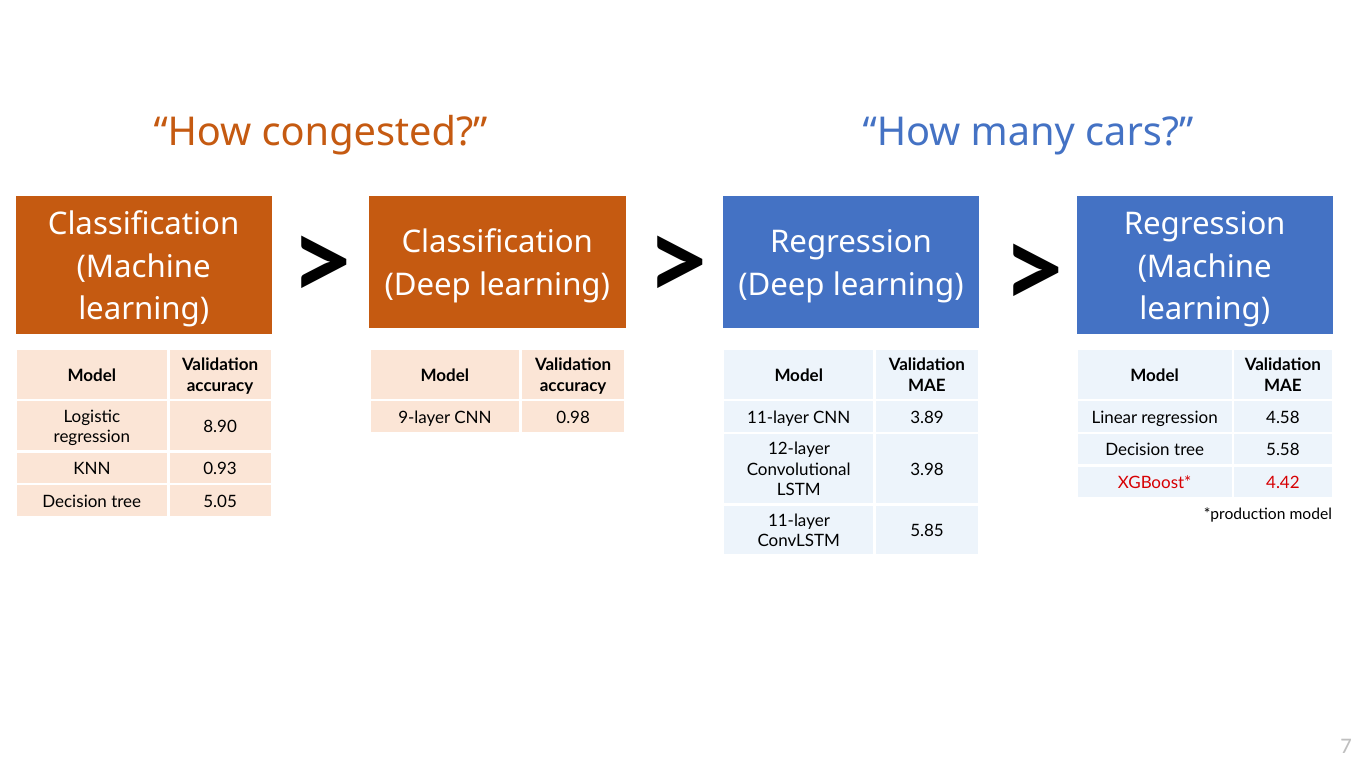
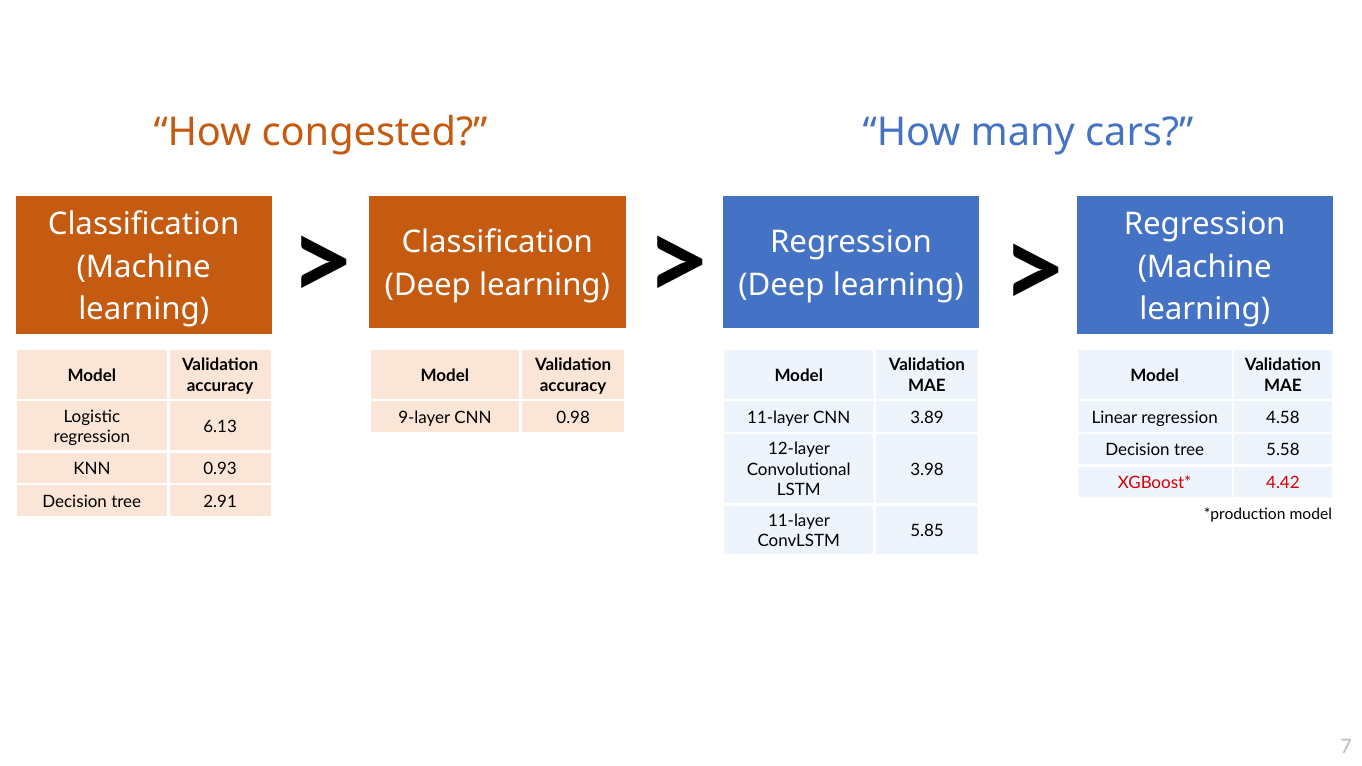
8.90: 8.90 -> 6.13
5.05: 5.05 -> 2.91
